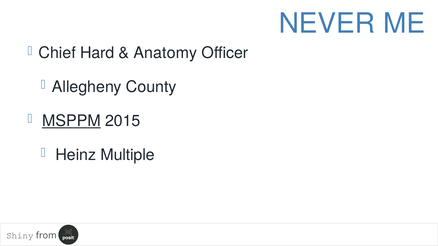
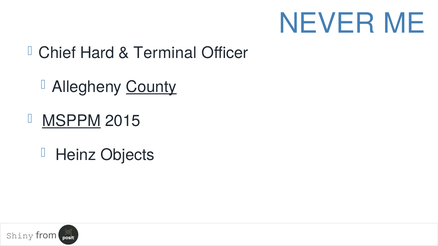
Anatomy: Anatomy -> Terminal
County underline: none -> present
Multiple: Multiple -> Objects
